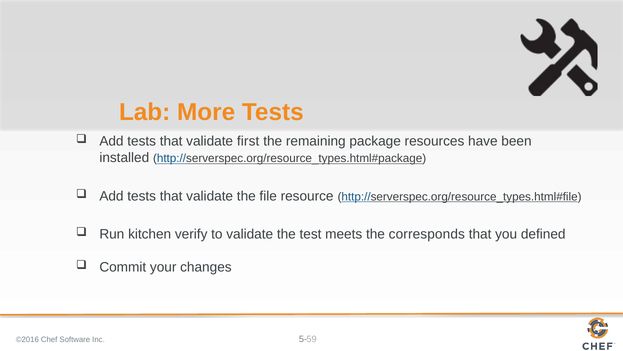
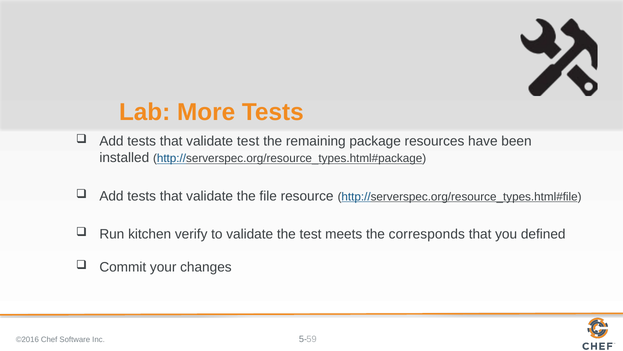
validate first: first -> test
